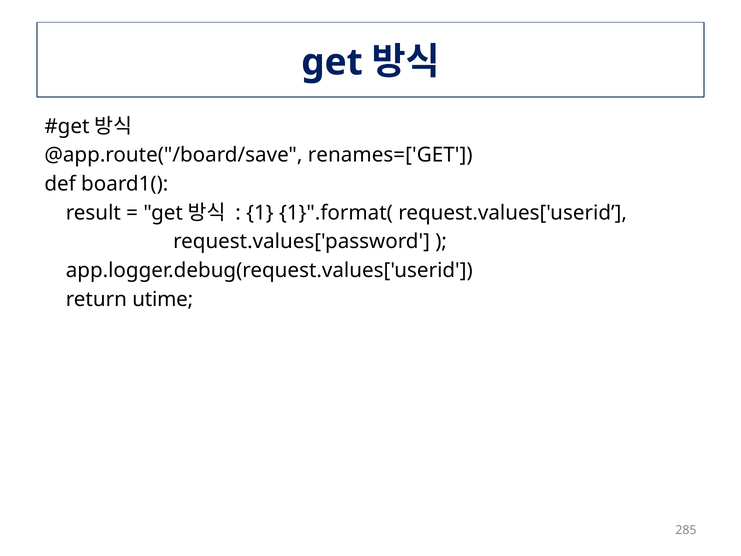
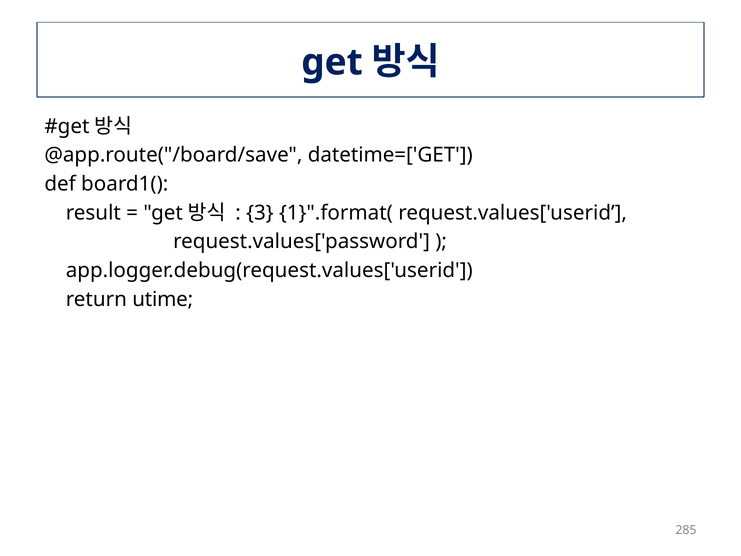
renames=['GET: renames=['GET -> datetime=['GET
1: 1 -> 3
